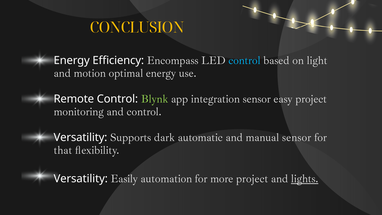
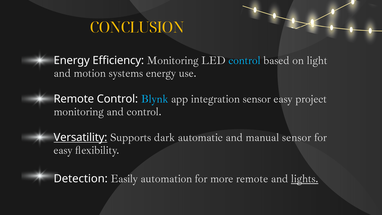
Efficiency Encompass: Encompass -> Monitoring
optimal: optimal -> systems
Blynk colour: light green -> light blue
Versatility at (80, 137) underline: none -> present
that at (63, 150): that -> easy
Versatility at (81, 179): Versatility -> Detection
more project: project -> remote
